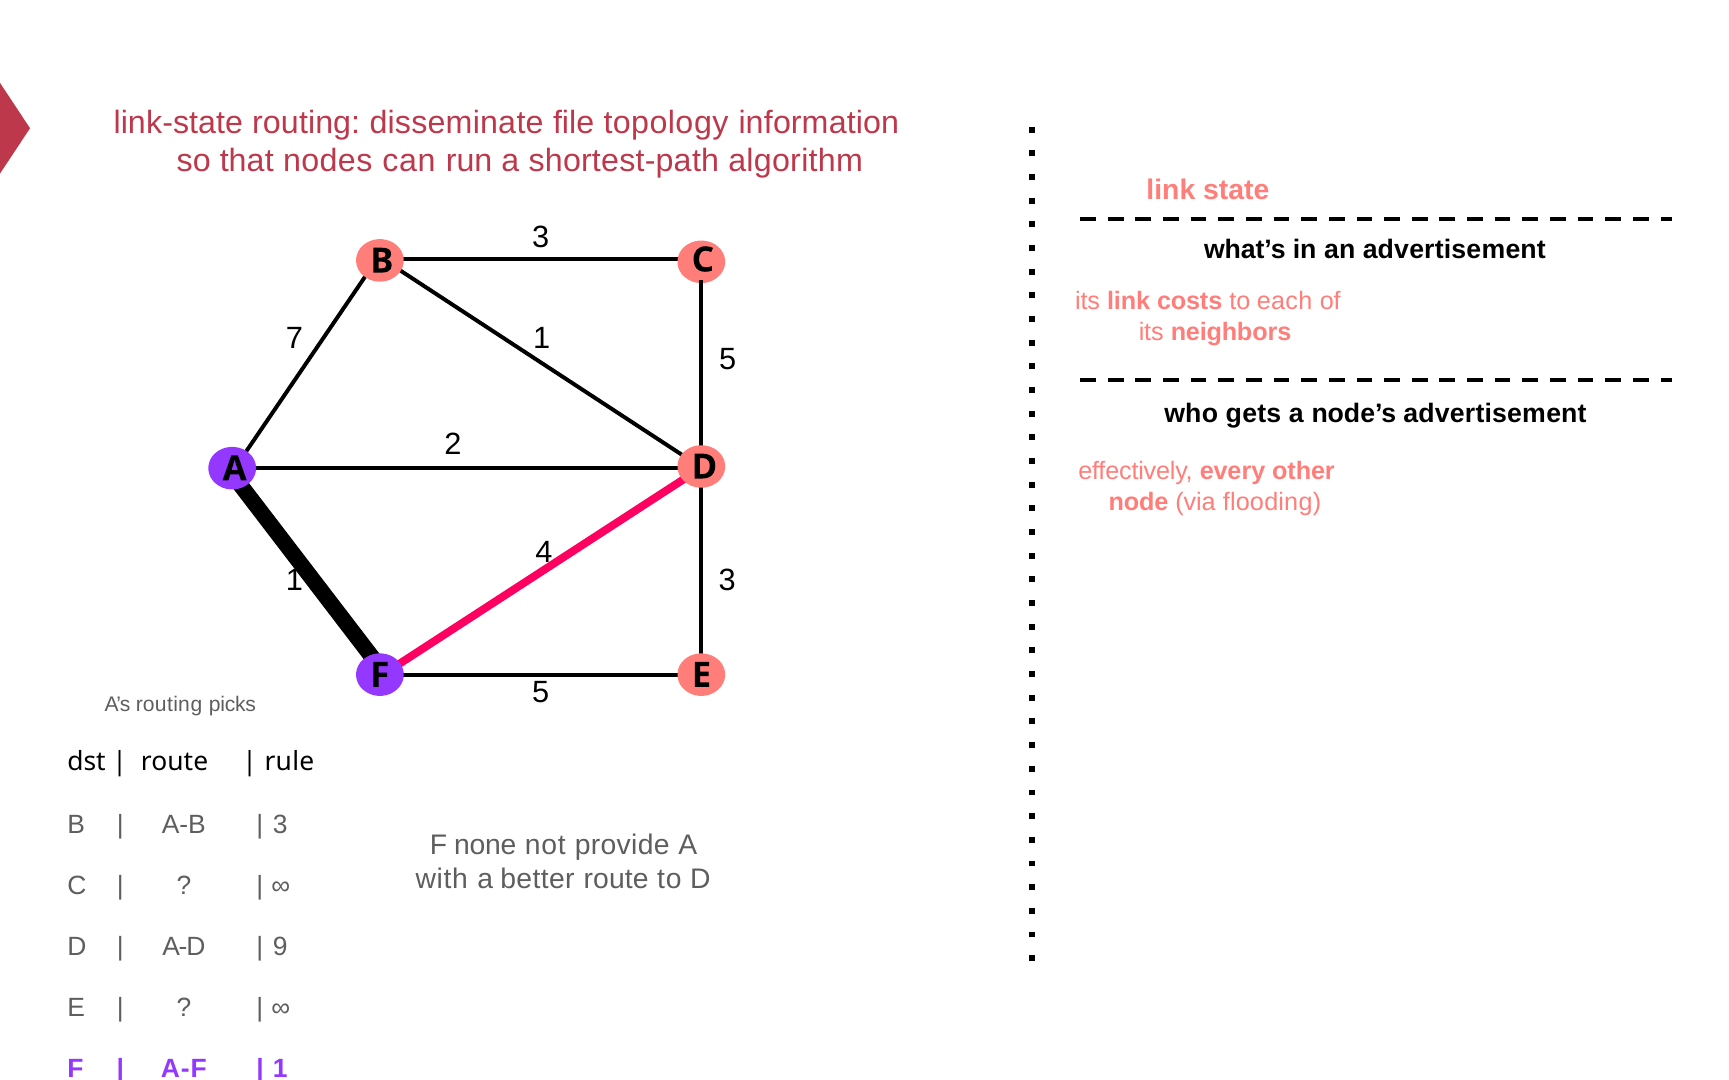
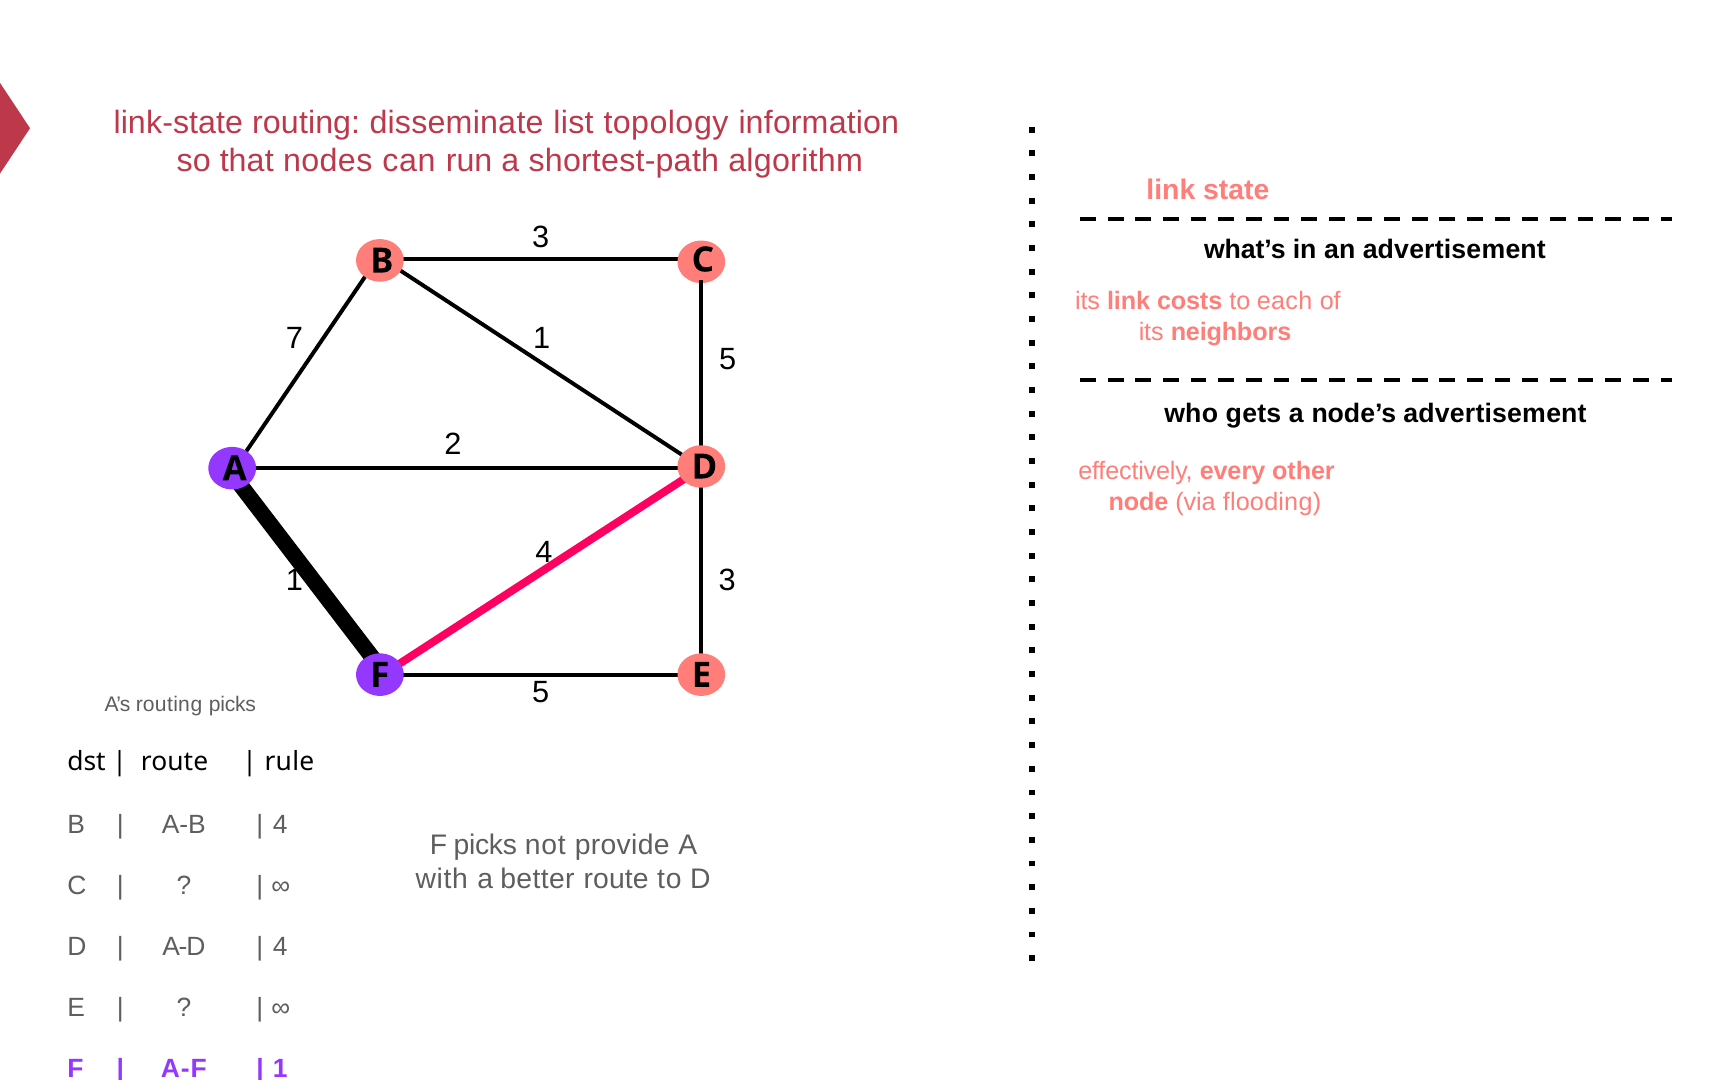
file: file -> list
3 at (280, 825): 3 -> 4
F none: none -> picks
9 at (280, 947): 9 -> 4
